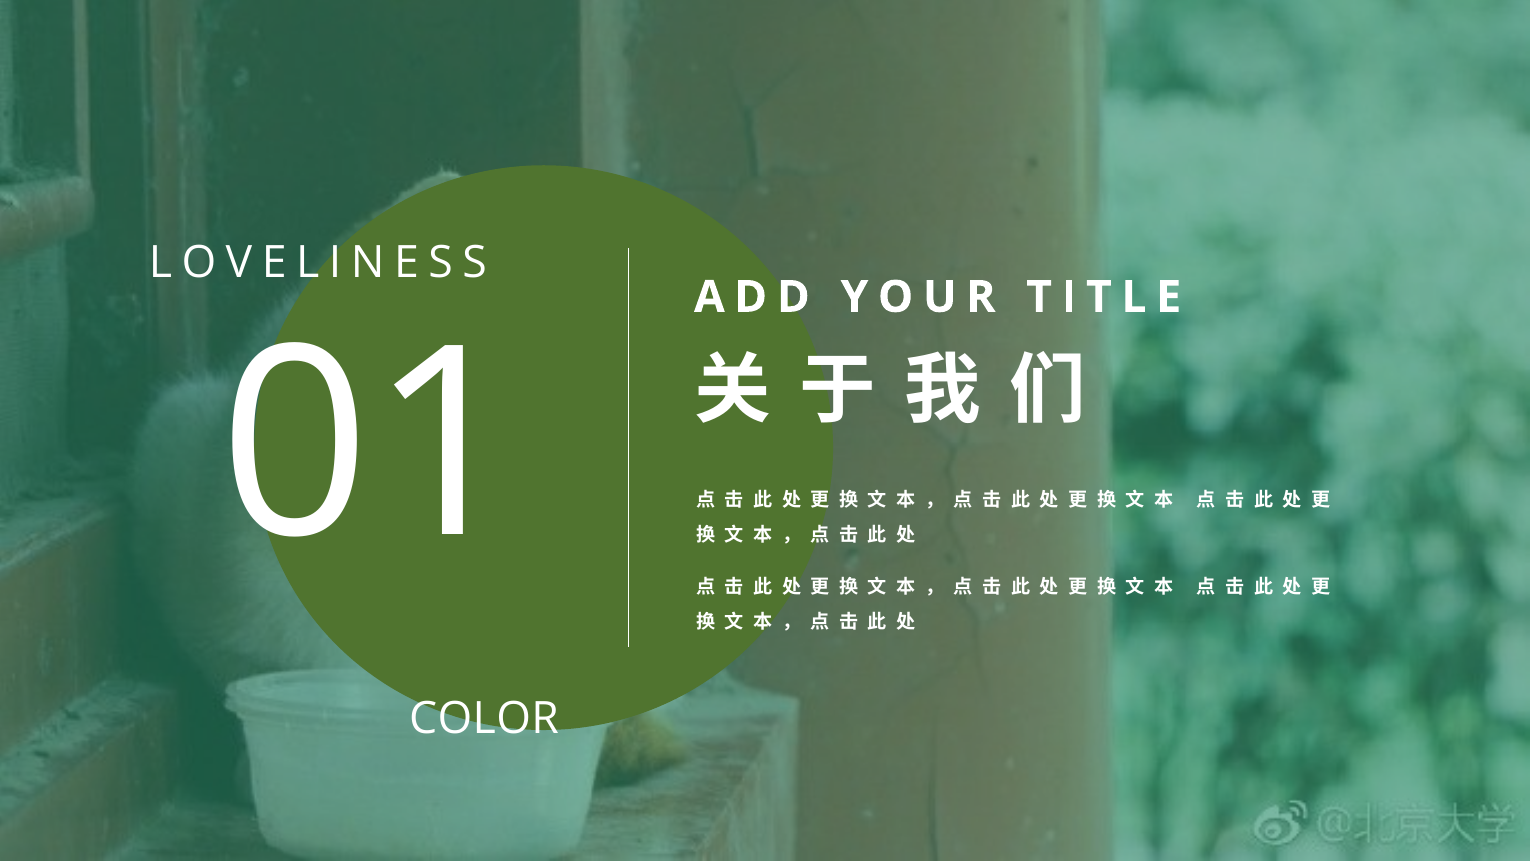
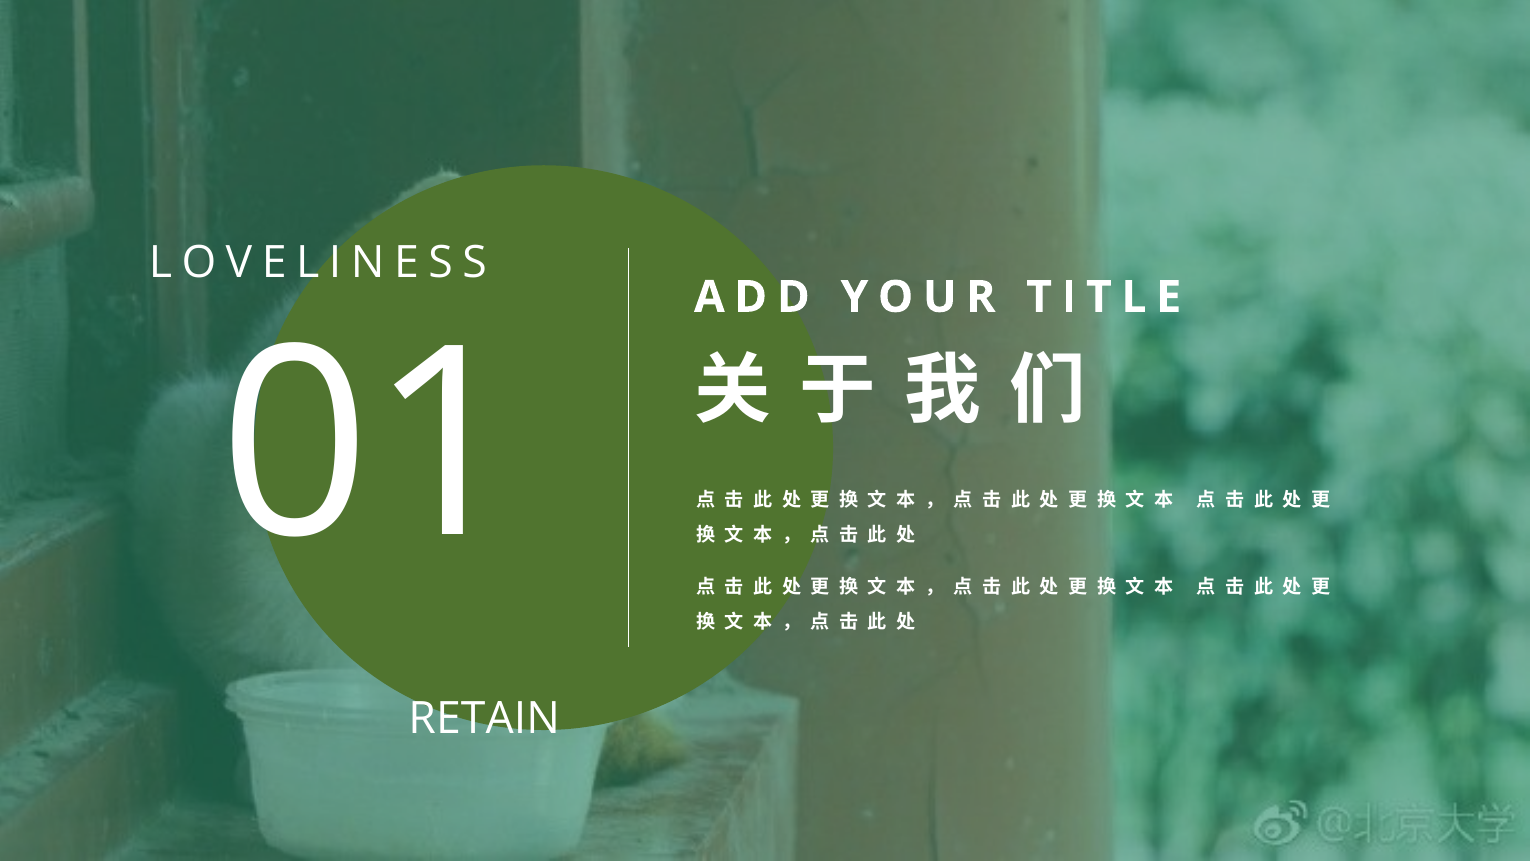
COLOR: COLOR -> RETAIN
